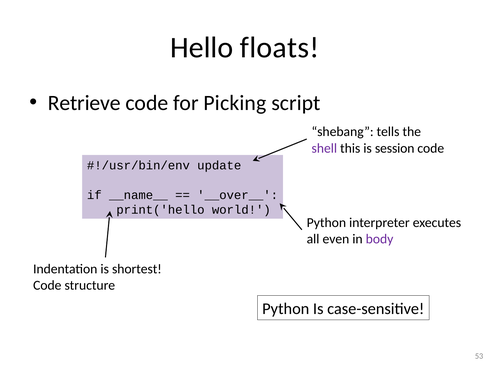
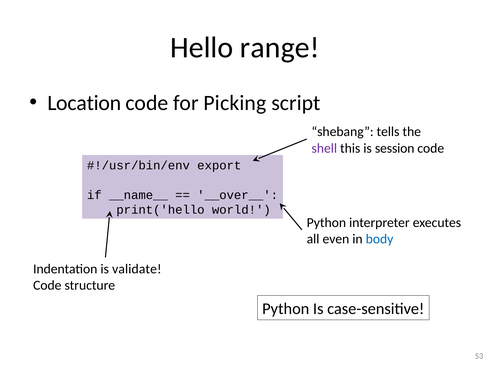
floats: floats -> range
Retrieve: Retrieve -> Location
update: update -> export
body colour: purple -> blue
shortest: shortest -> validate
